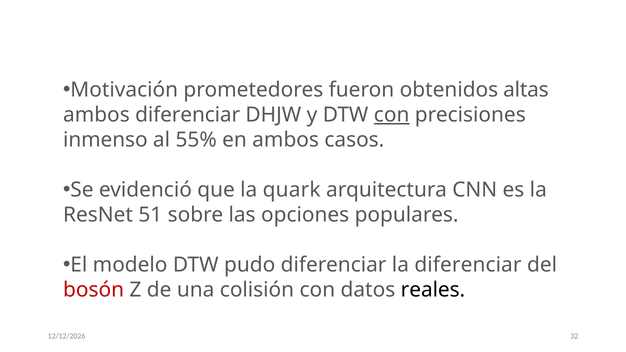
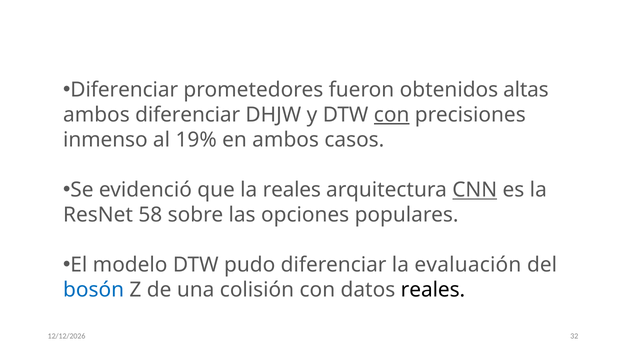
Motivación at (124, 90): Motivación -> Diferenciar
55%: 55% -> 19%
la quark: quark -> reales
CNN underline: none -> present
51: 51 -> 58
la diferenciar: diferenciar -> evaluación
bosón colour: red -> blue
